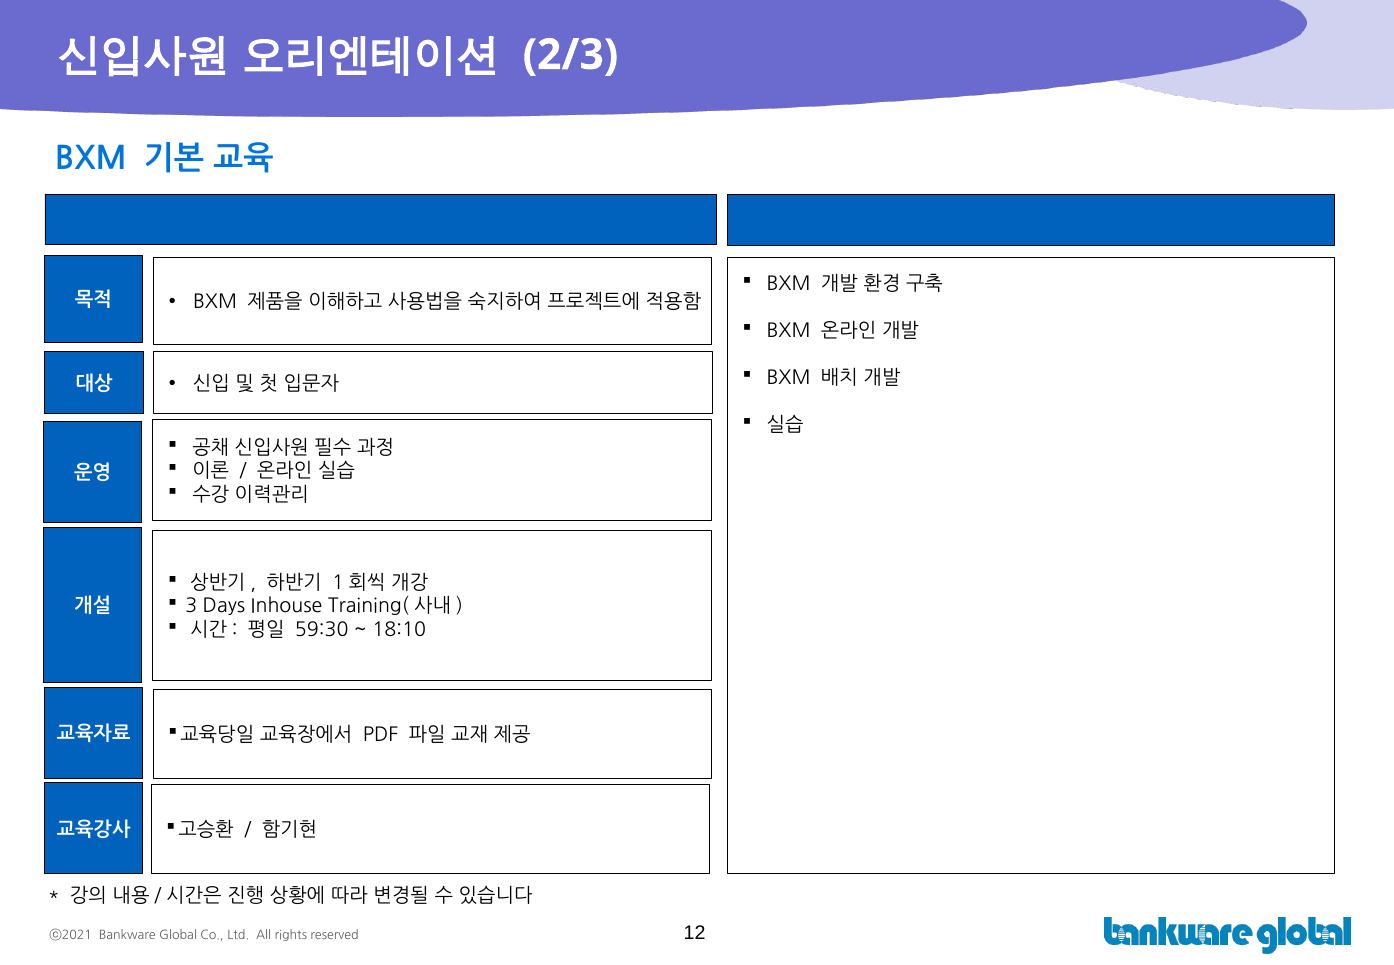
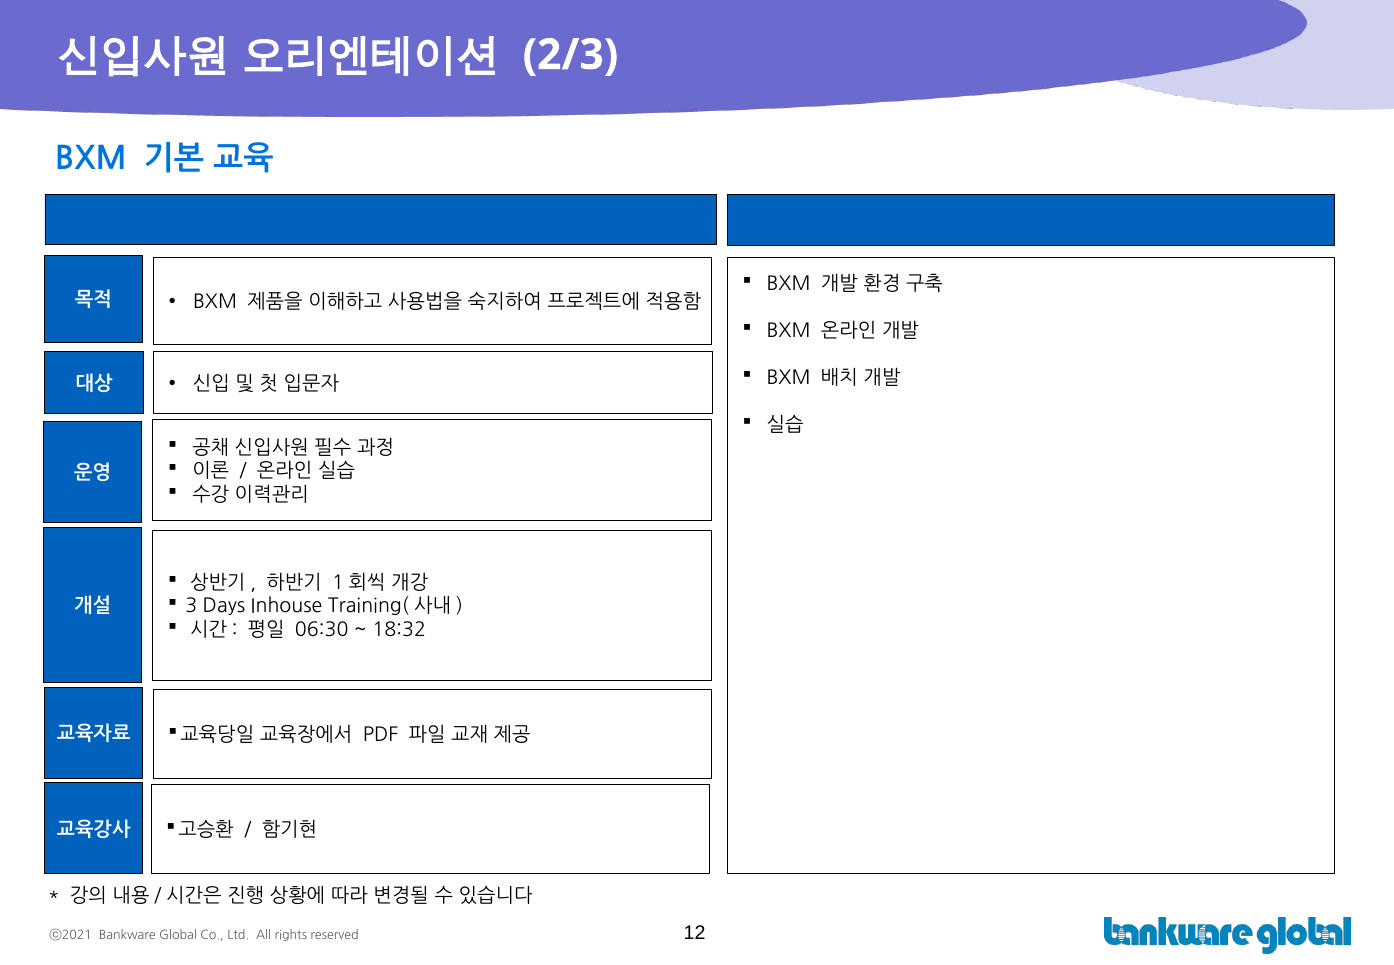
59:30: 59:30 -> 06:30
18:10: 18:10 -> 18:32
